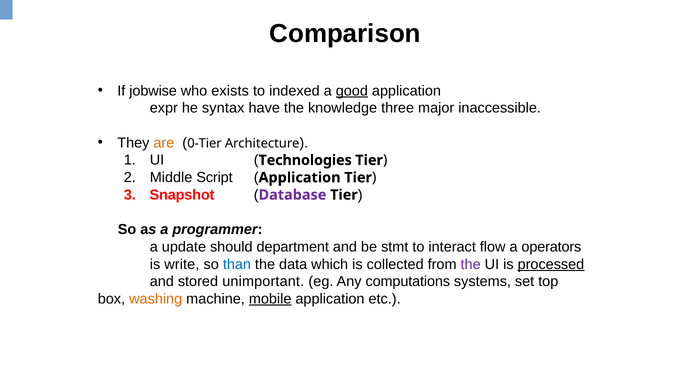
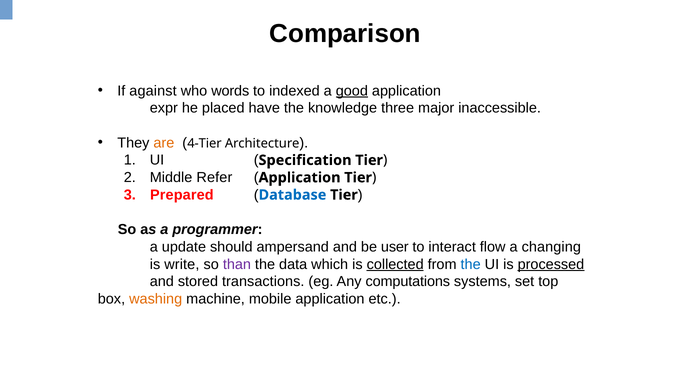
jobwise: jobwise -> against
exists: exists -> words
syntax: syntax -> placed
0-Tier: 0-Tier -> 4-Tier
Technologies: Technologies -> Specification
Script: Script -> Refer
Snapshot: Snapshot -> Prepared
Database colour: purple -> blue
department: department -> ampersand
stmt: stmt -> user
operators: operators -> changing
than colour: blue -> purple
collected underline: none -> present
the at (471, 264) colour: purple -> blue
unimportant: unimportant -> transactions
mobile underline: present -> none
